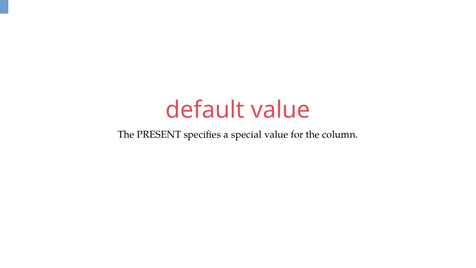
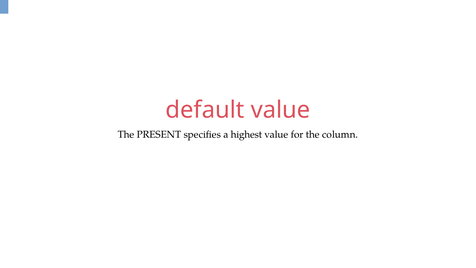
special: special -> highest
